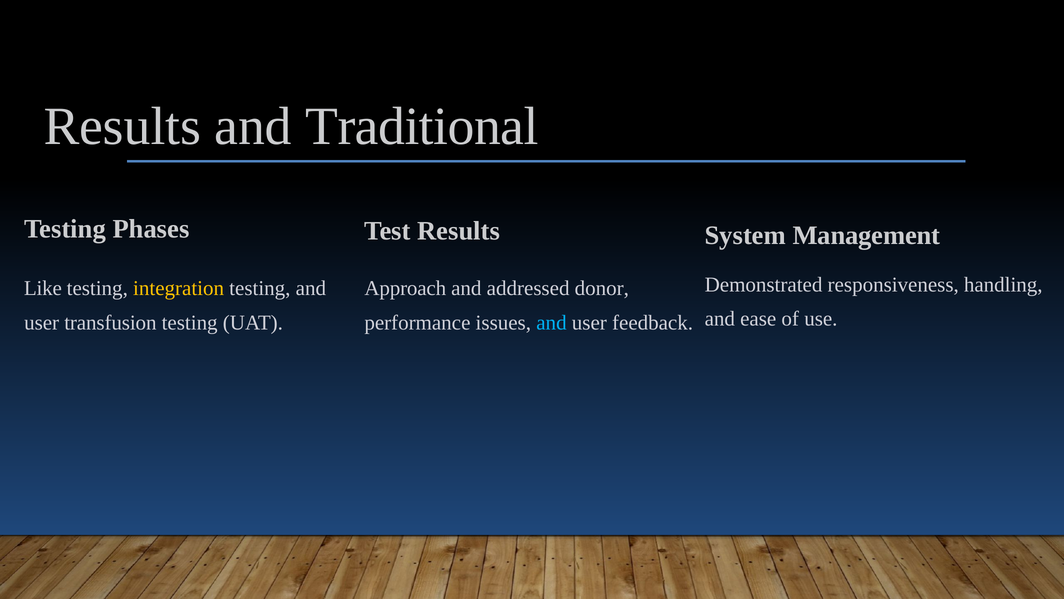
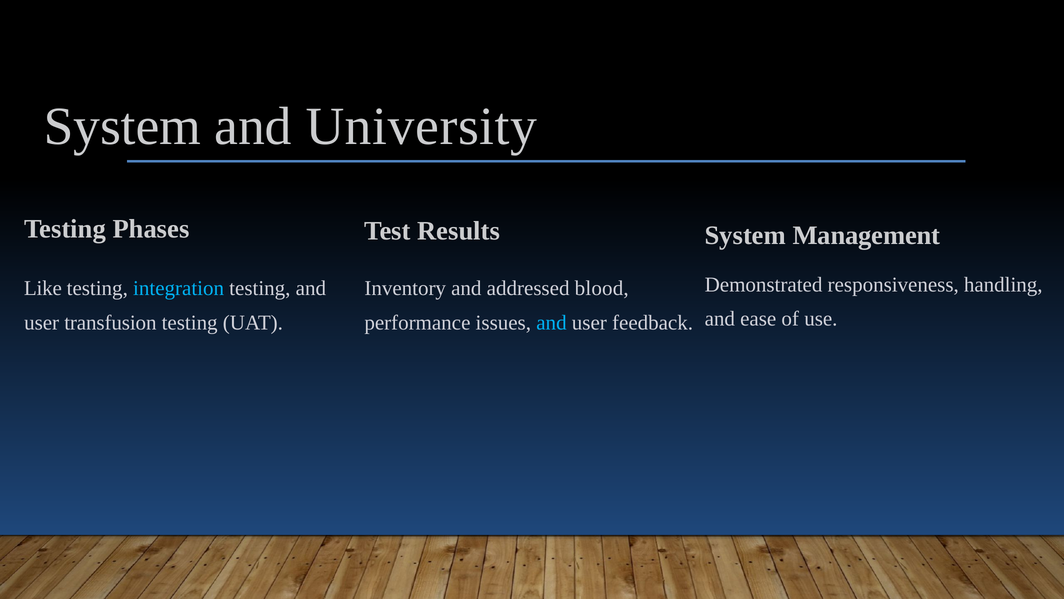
Results at (122, 127): Results -> System
Traditional: Traditional -> University
integration colour: yellow -> light blue
Approach: Approach -> Inventory
donor: donor -> blood
